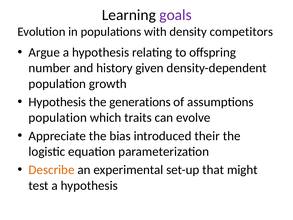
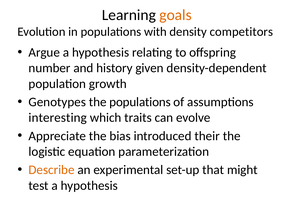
goals colour: purple -> orange
Hypothesis at (57, 102): Hypothesis -> Genotypes
the generations: generations -> populations
population at (58, 118): population -> interesting
